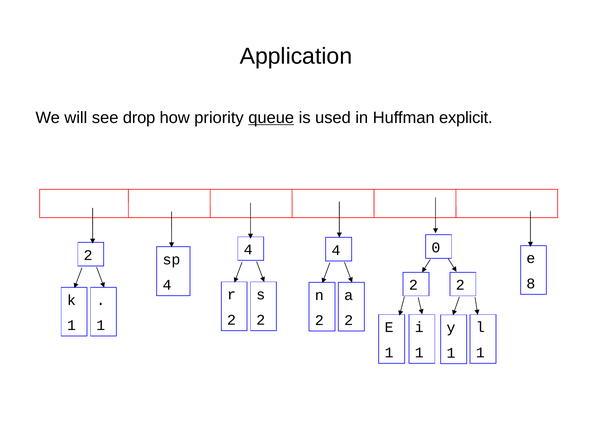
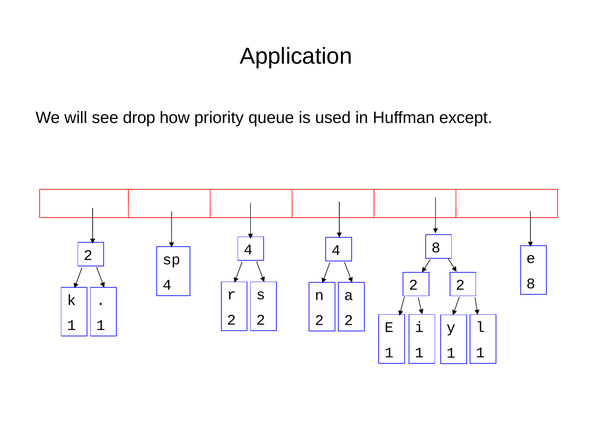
queue underline: present -> none
explicit: explicit -> except
4 0: 0 -> 8
